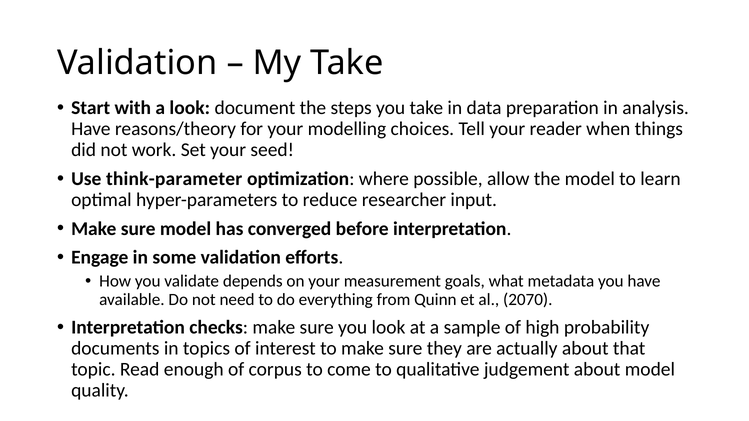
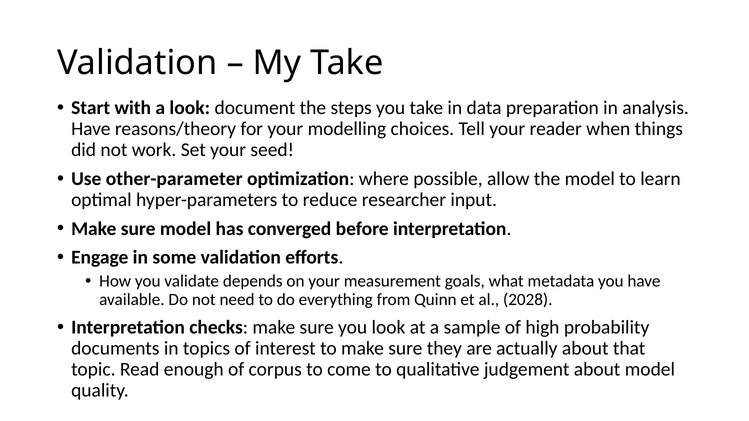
think-parameter: think-parameter -> other-parameter
2070: 2070 -> 2028
